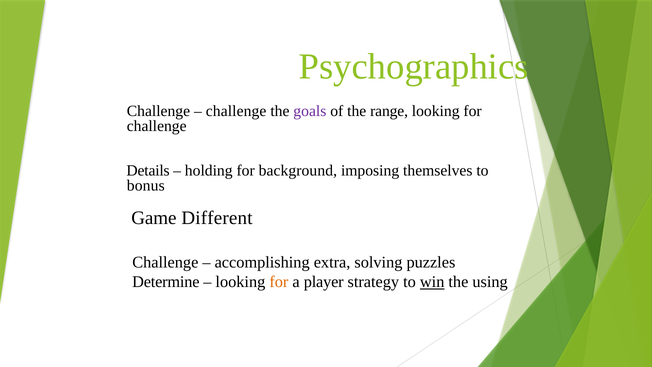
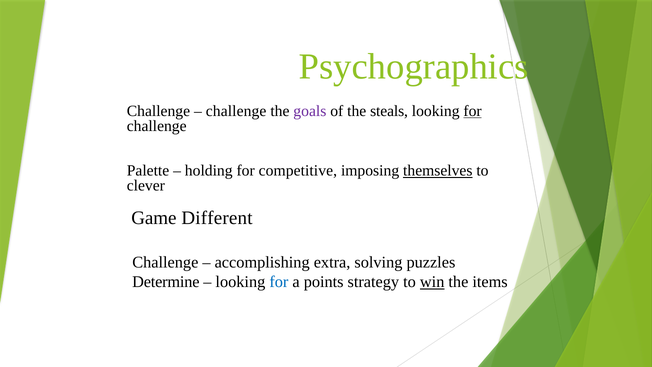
range: range -> steals
for at (473, 111) underline: none -> present
Details: Details -> Palette
background: background -> competitive
themselves underline: none -> present
bonus: bonus -> clever
for at (279, 282) colour: orange -> blue
player: player -> points
using: using -> items
